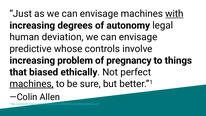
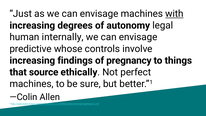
deviation: deviation -> internally
problem: problem -> findings
biased: biased -> source
machines at (32, 84) underline: present -> none
